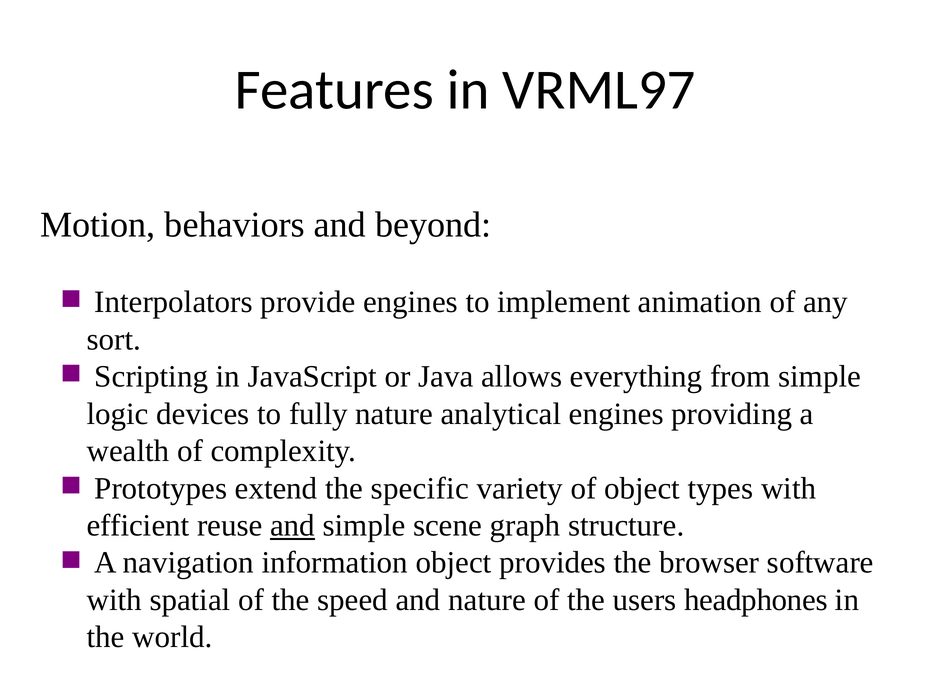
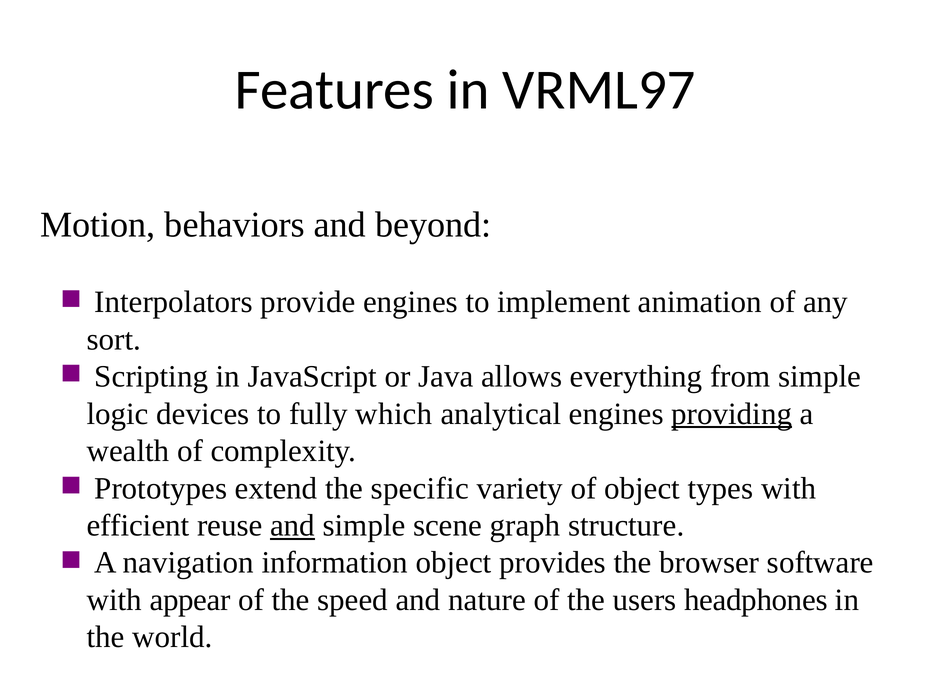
fully nature: nature -> which
providing underline: none -> present
spatial: spatial -> appear
